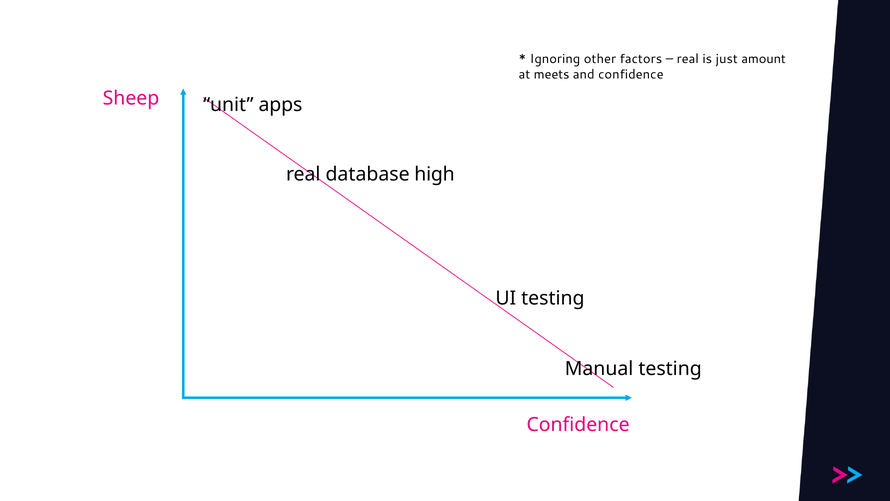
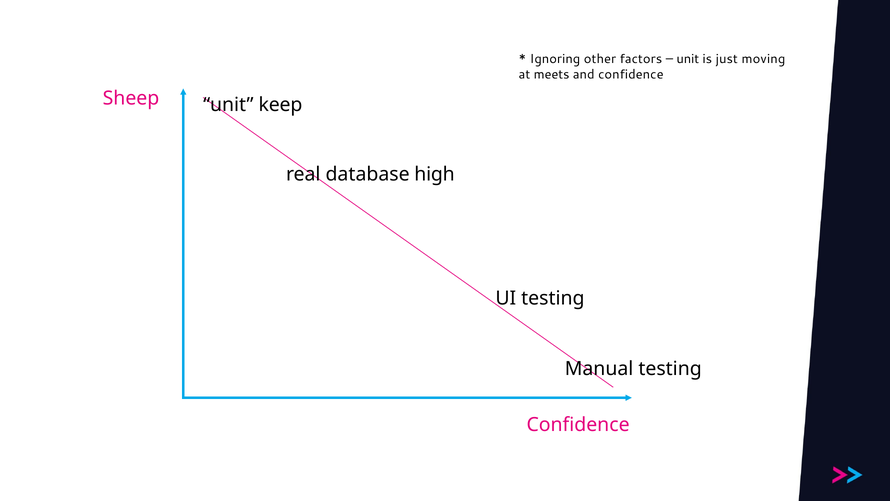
real at (688, 59): real -> unit
amount: amount -> moving
apps: apps -> keep
